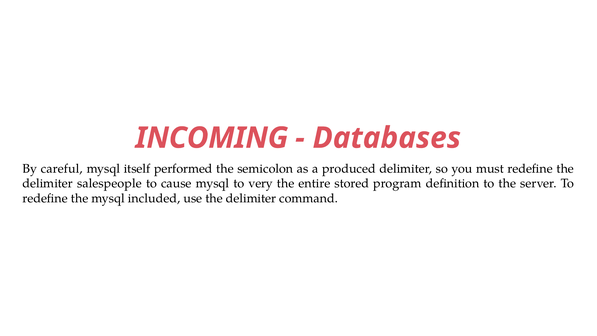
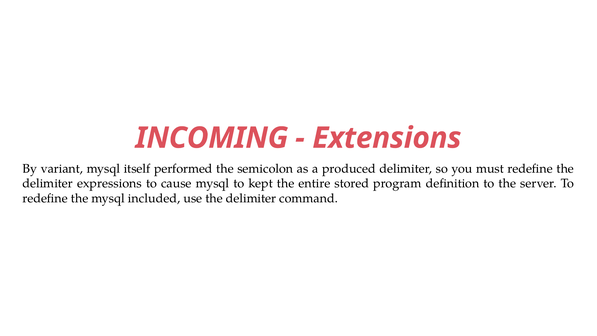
Databases: Databases -> Extensions
careful: careful -> variant
salespeople: salespeople -> expressions
very: very -> kept
